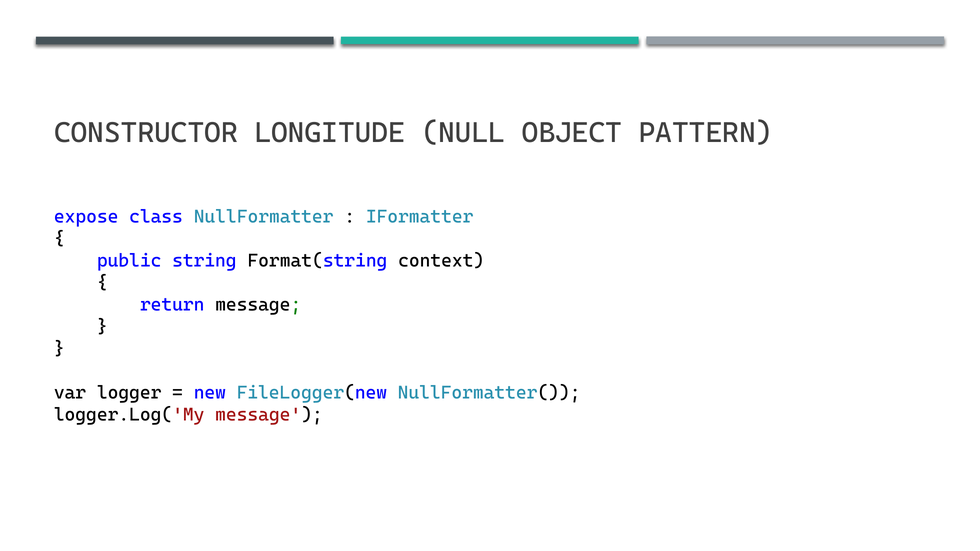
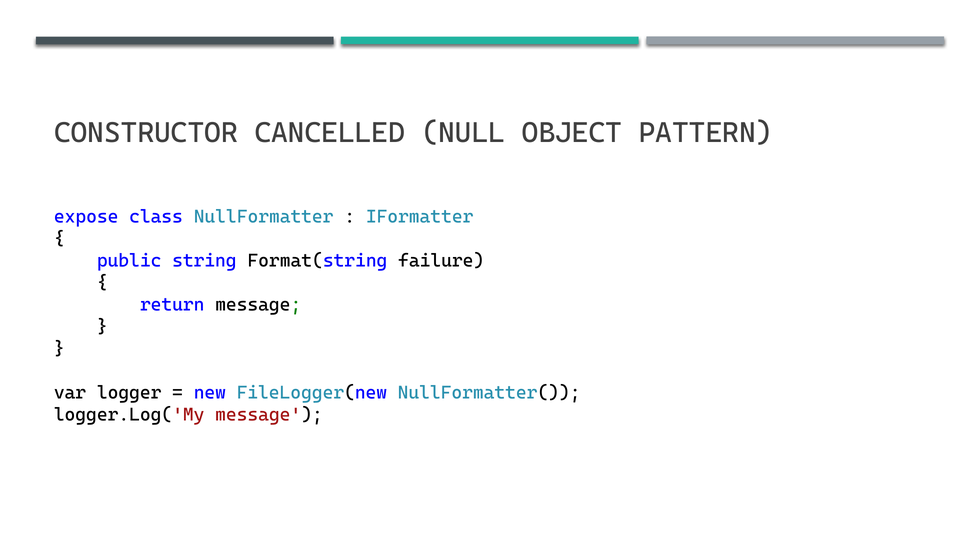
LONGITUDE: LONGITUDE -> CANCELLED
context: context -> failure
